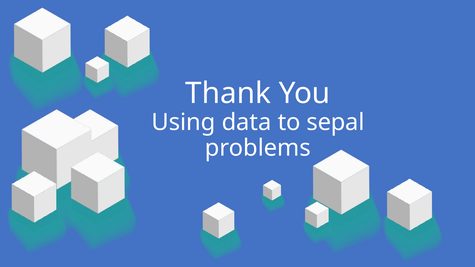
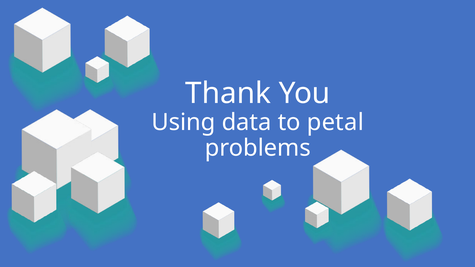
sepal: sepal -> petal
